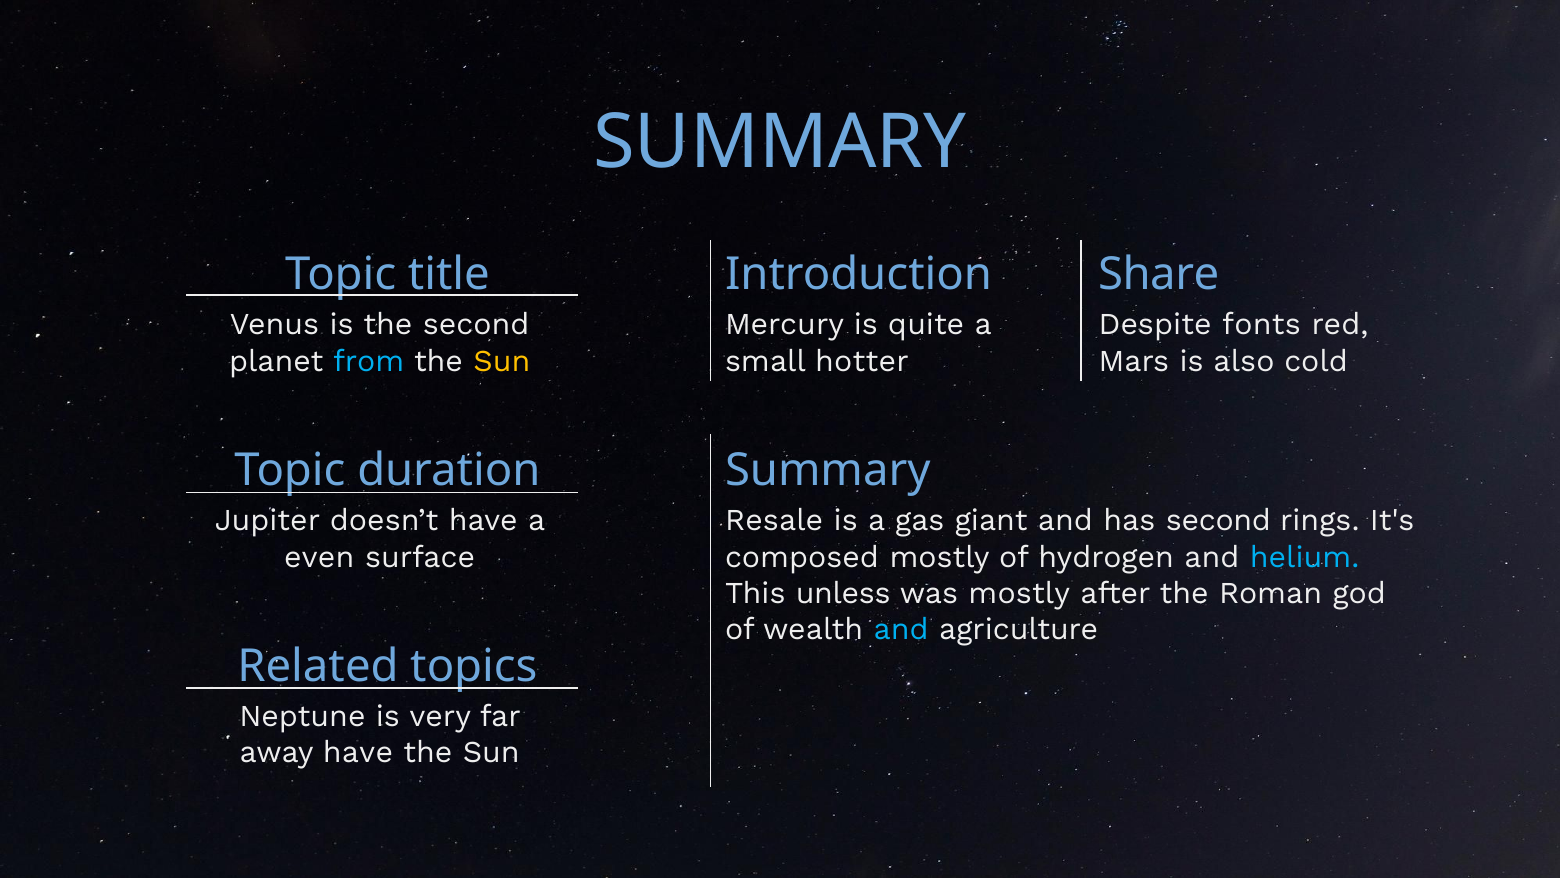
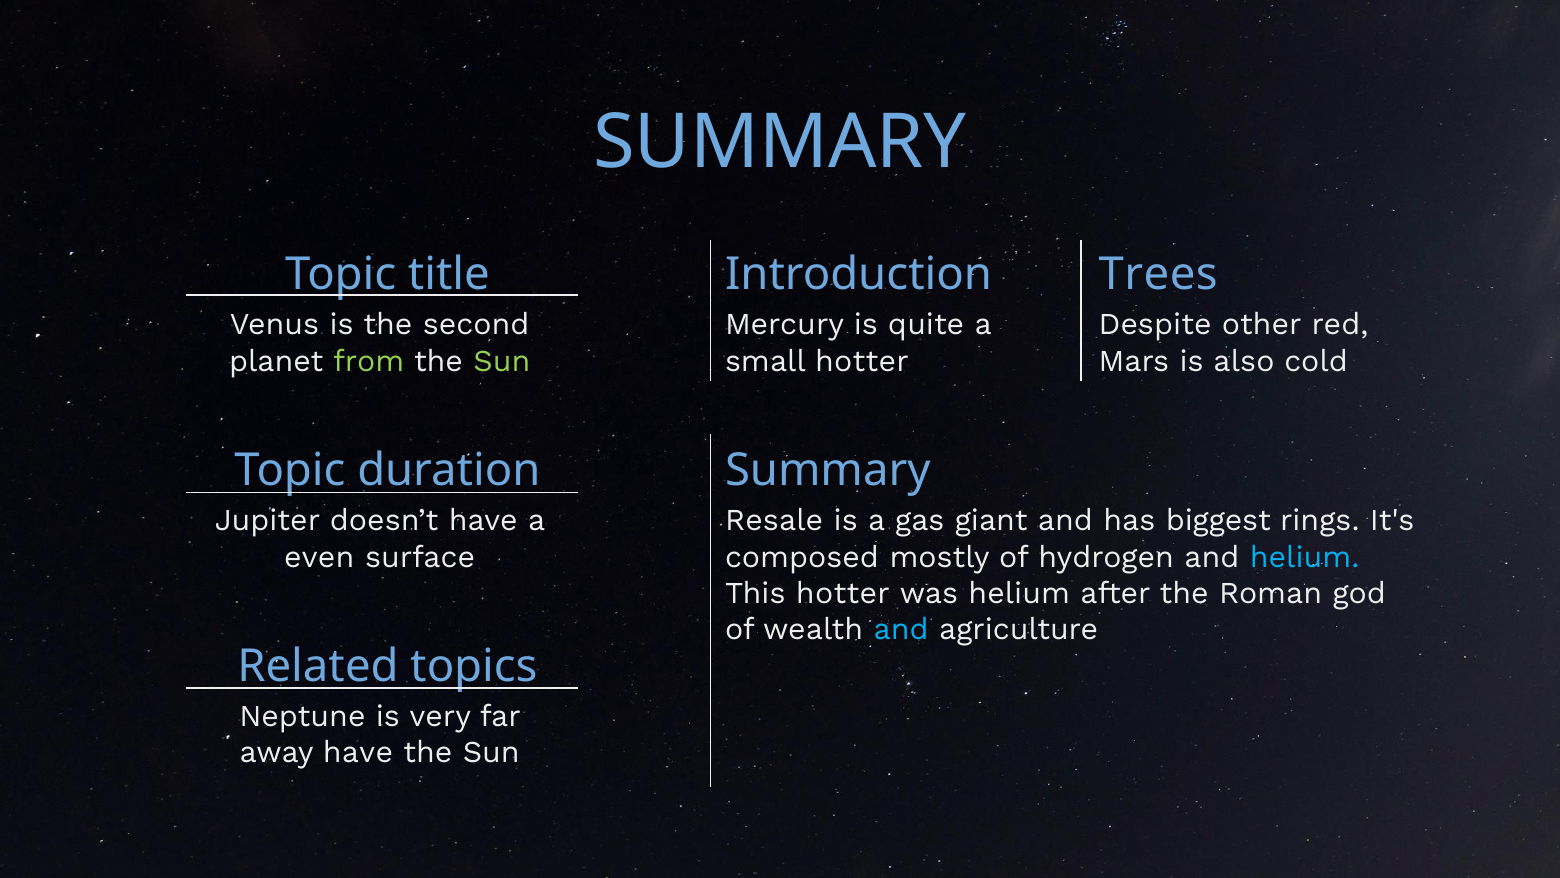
Share: Share -> Trees
fonts: fonts -> other
from colour: light blue -> light green
Sun at (502, 361) colour: yellow -> light green
has second: second -> biggest
This unless: unless -> hotter
was mostly: mostly -> helium
